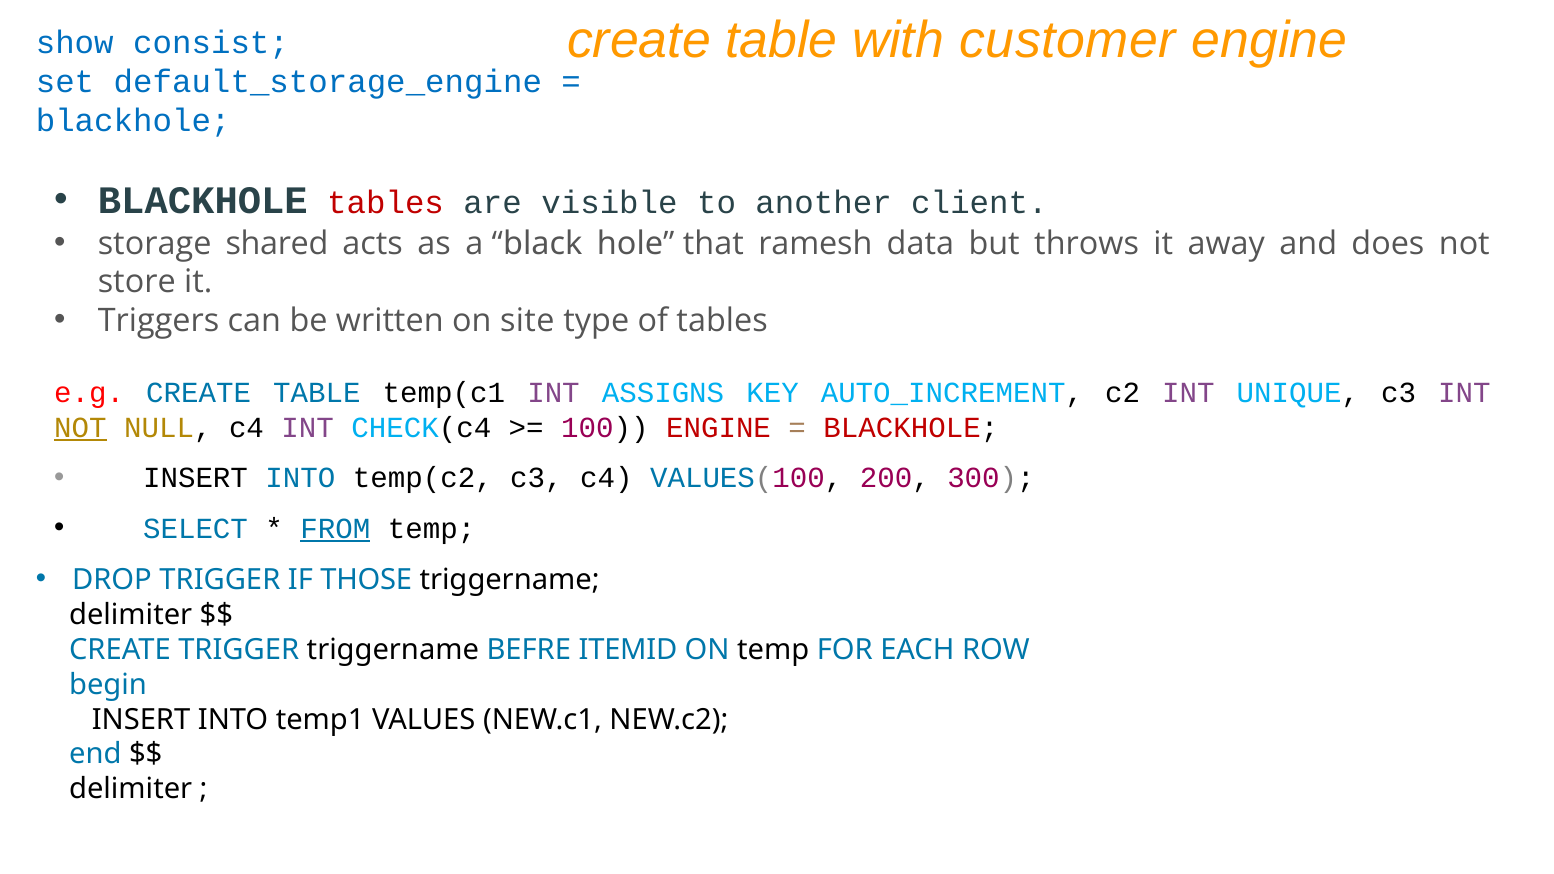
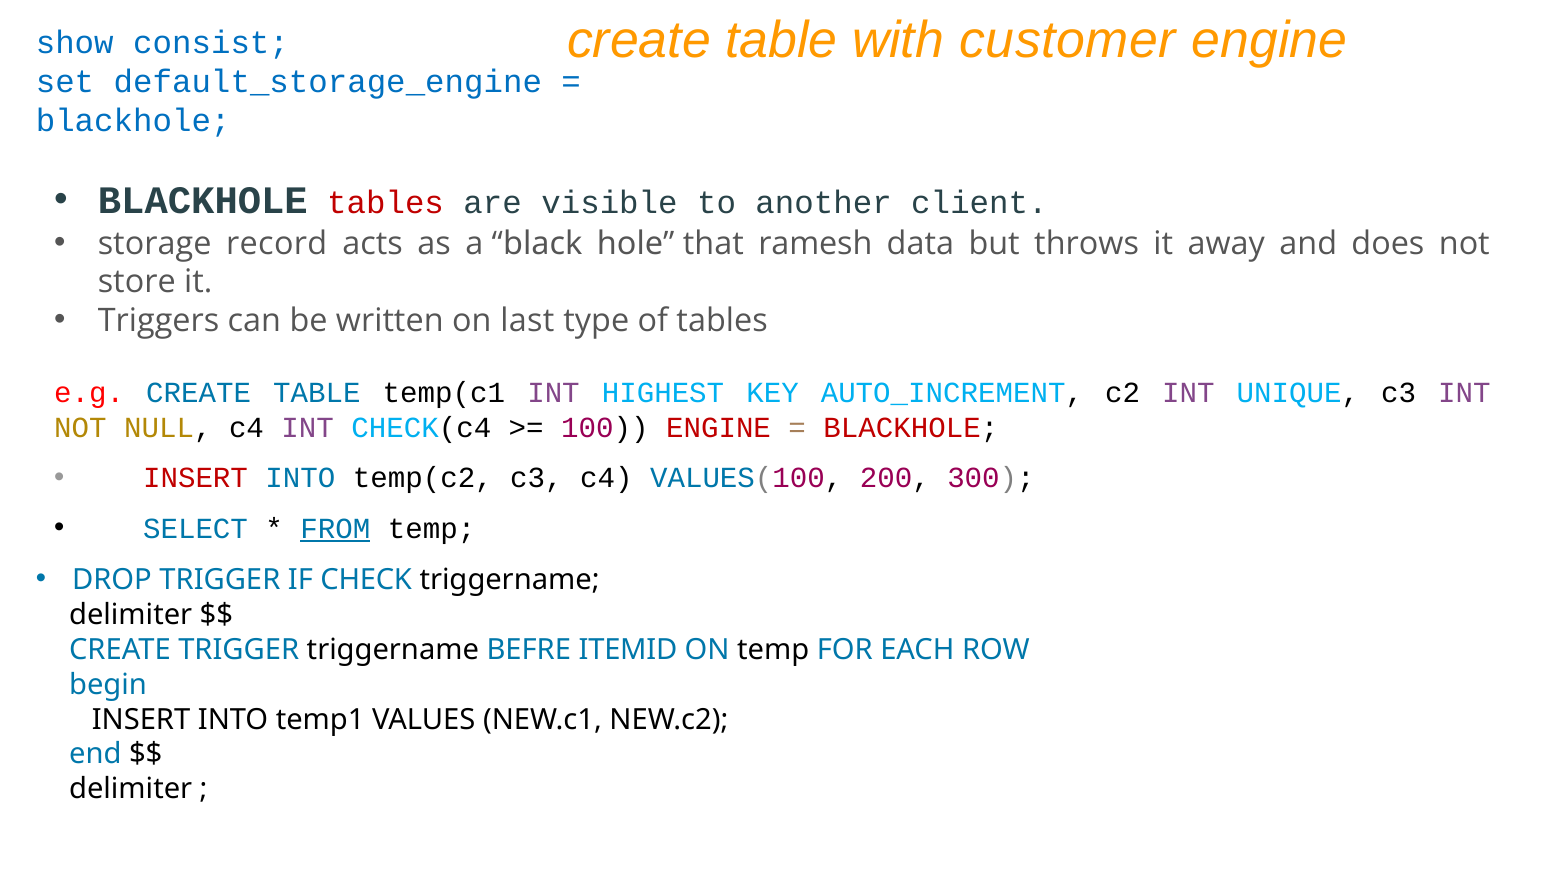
shared: shared -> record
site: site -> last
ASSIGNS: ASSIGNS -> HIGHEST
NOT at (80, 428) underline: present -> none
INSERT at (196, 478) colour: black -> red
THOSE: THOSE -> CHECK
